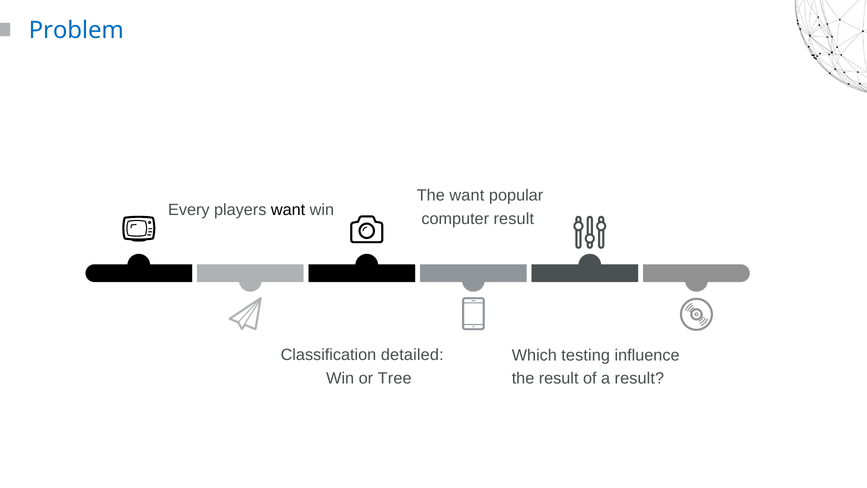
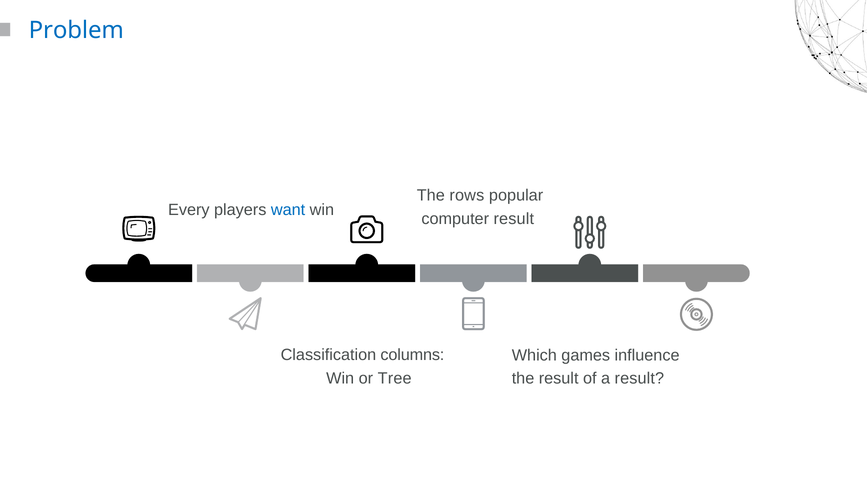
The want: want -> rows
want at (288, 210) colour: black -> blue
detailed: detailed -> columns
testing: testing -> games
